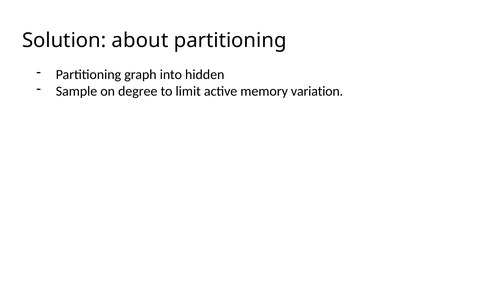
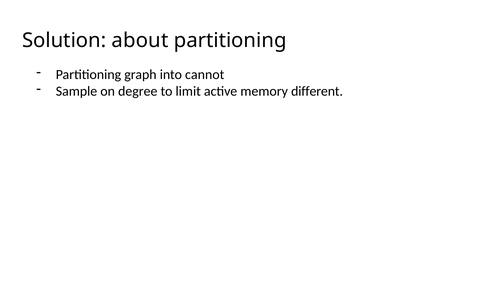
hidden: hidden -> cannot
variation: variation -> different
